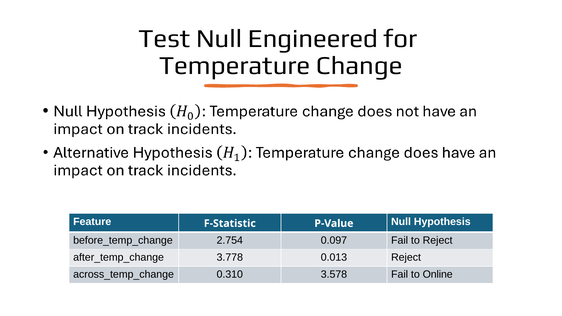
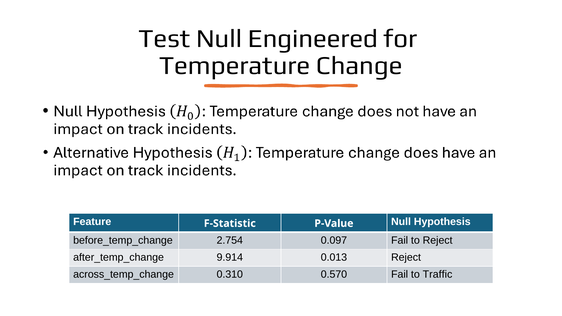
3.778: 3.778 -> 9.914
3.578: 3.578 -> 0.570
Online: Online -> Traffic
